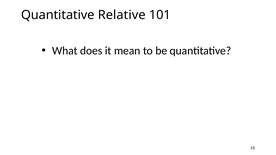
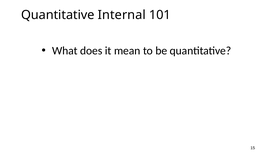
Relative: Relative -> Internal
